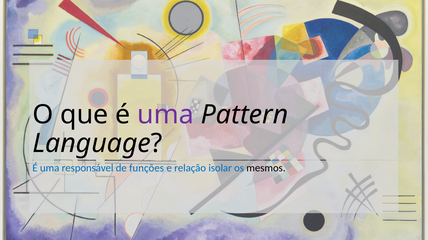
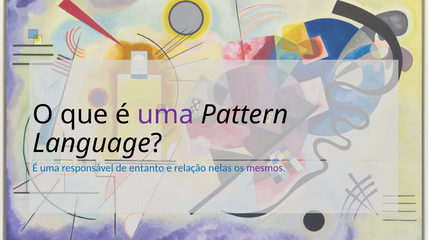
funções: funções -> entanto
isolar: isolar -> nelas
mesmos colour: black -> purple
